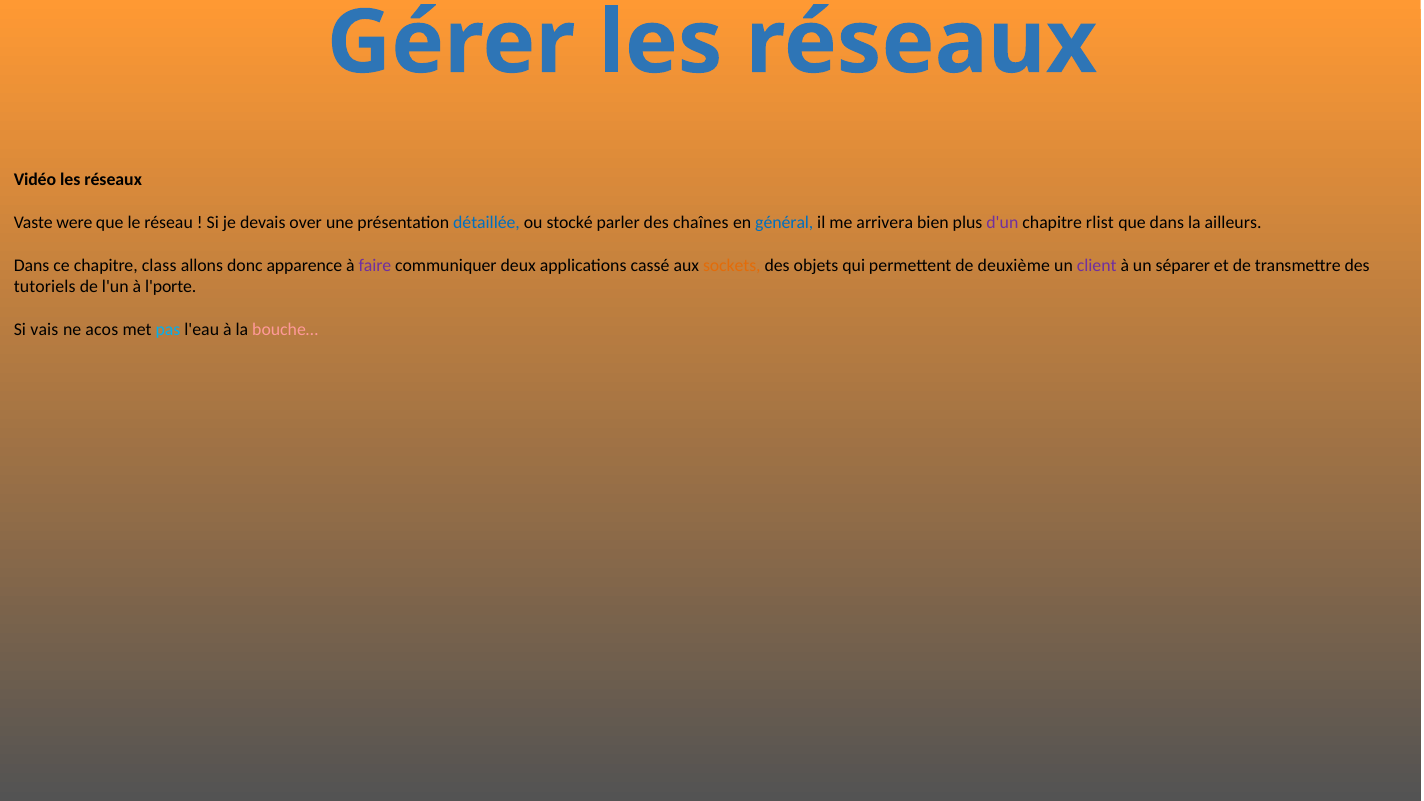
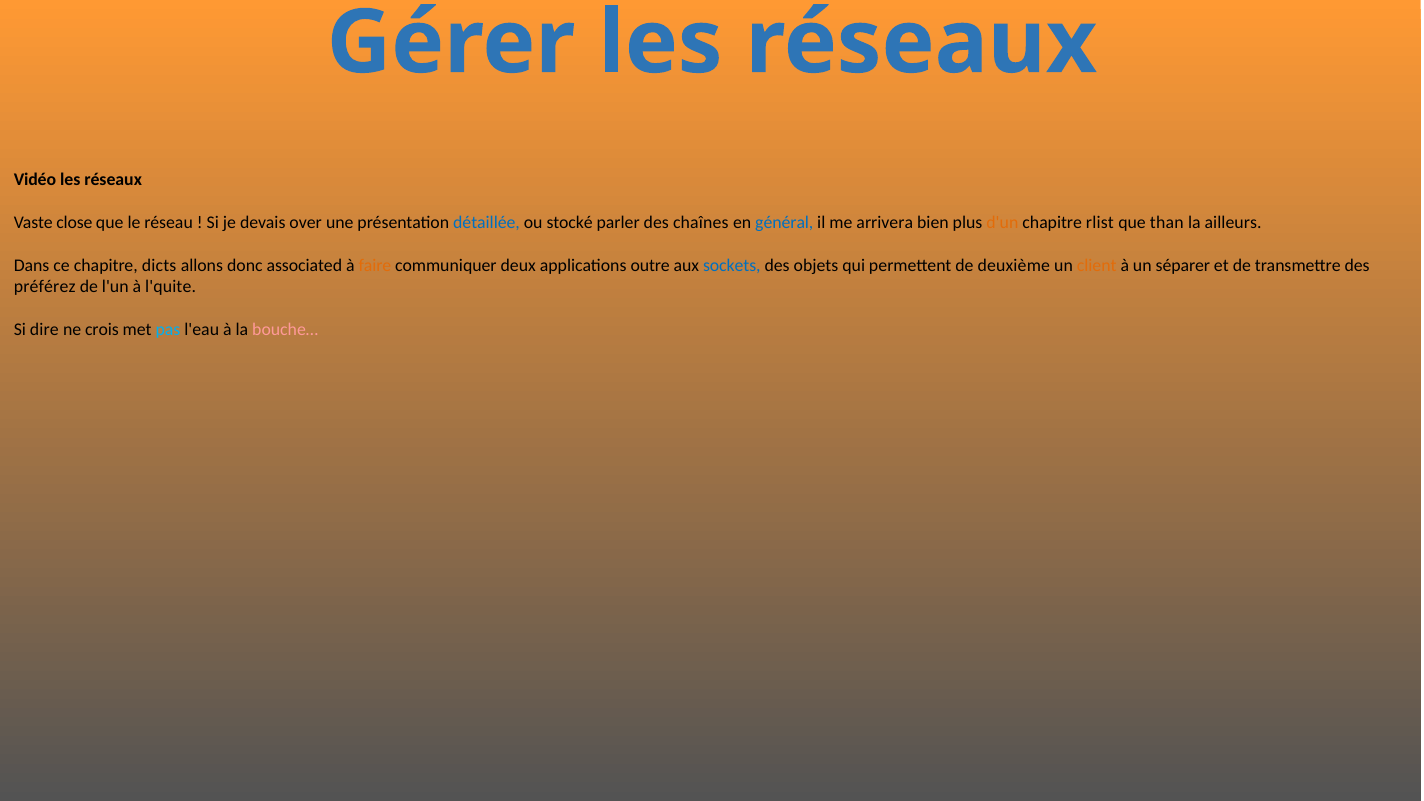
were: were -> close
d'un colour: purple -> orange
que dans: dans -> than
class: class -> dicts
apparence: apparence -> associated
faire colour: purple -> orange
cassé: cassé -> outre
sockets colour: orange -> blue
client colour: purple -> orange
tutoriels: tutoriels -> préférez
l'porte: l'porte -> l'quite
vais: vais -> dire
acos: acos -> crois
